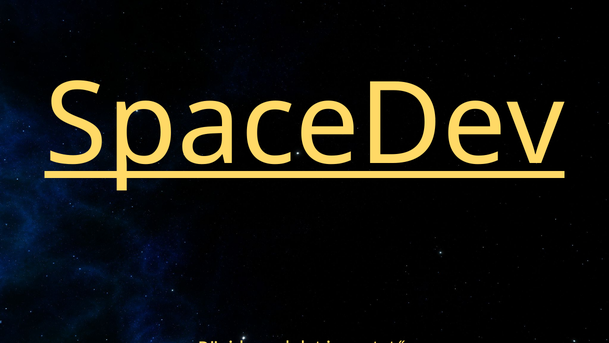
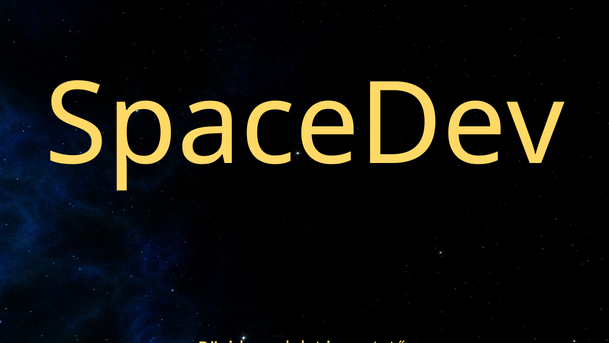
SpaceDev underline: present -> none
